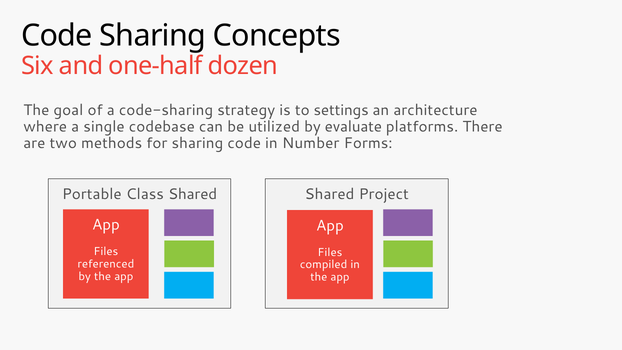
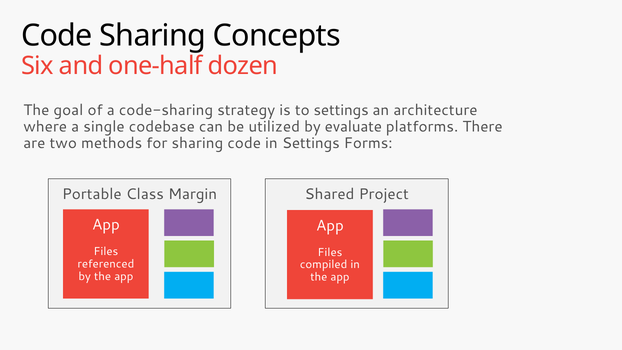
in Number: Number -> Settings
Class Shared: Shared -> Margin
